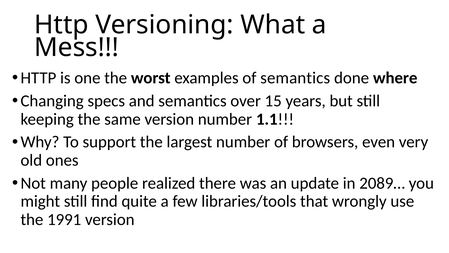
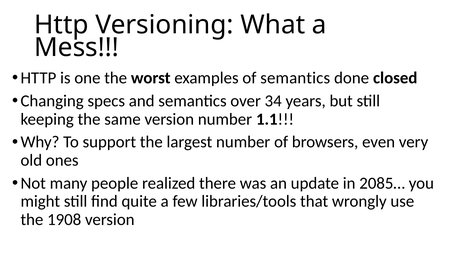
where: where -> closed
15: 15 -> 34
2089…: 2089… -> 2085…
1991: 1991 -> 1908
